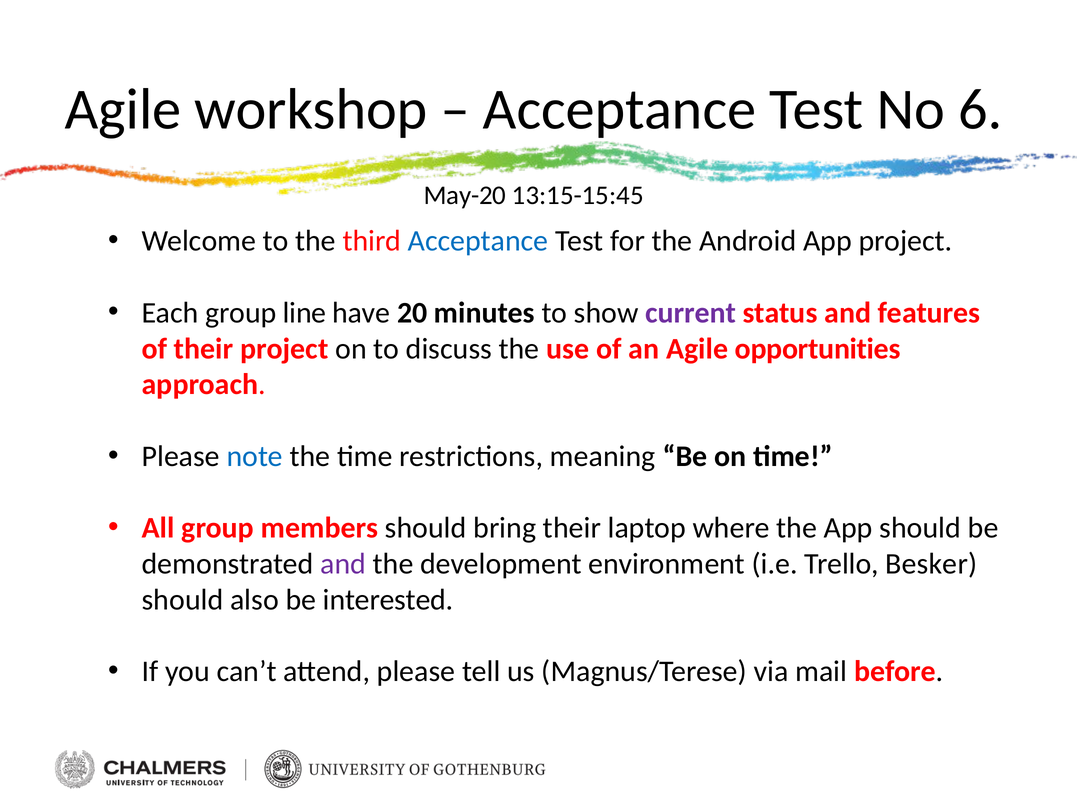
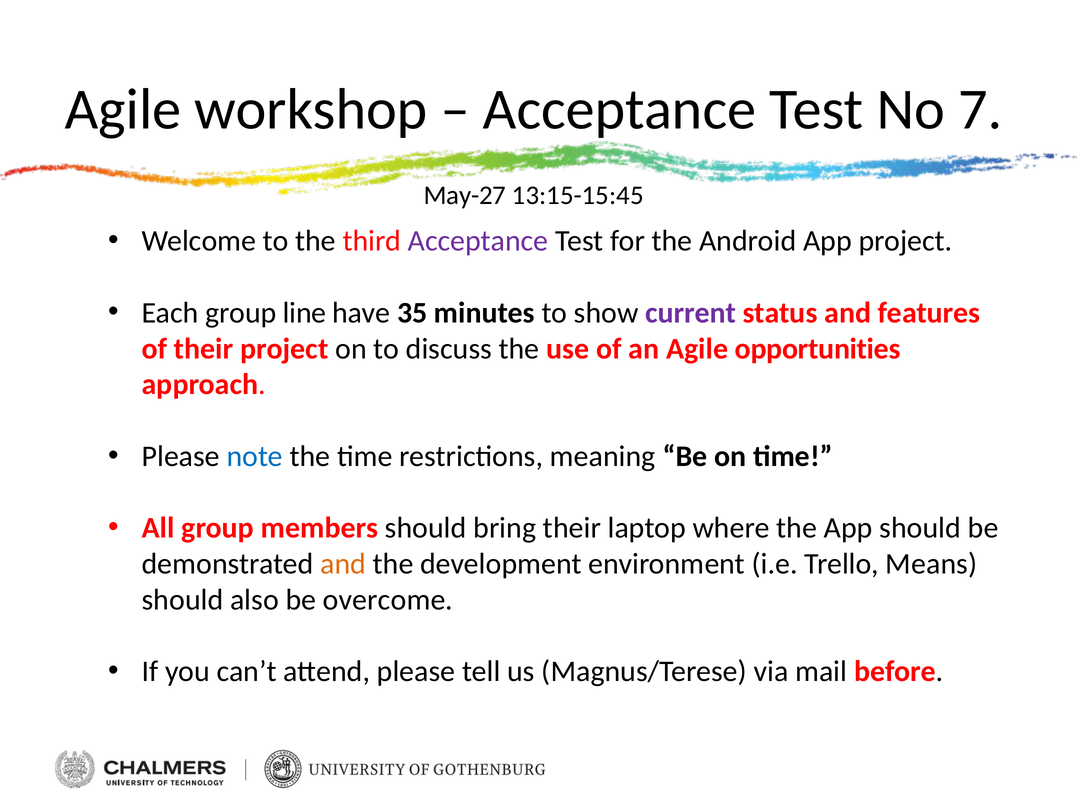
6: 6 -> 7
May-20: May-20 -> May-27
Acceptance at (478, 241) colour: blue -> purple
20: 20 -> 35
and at (343, 564) colour: purple -> orange
Besker: Besker -> Means
interested: interested -> overcome
